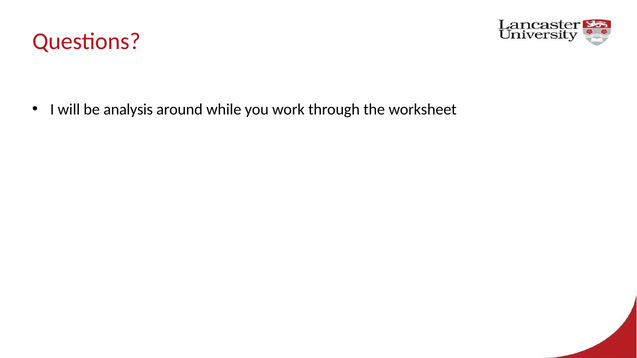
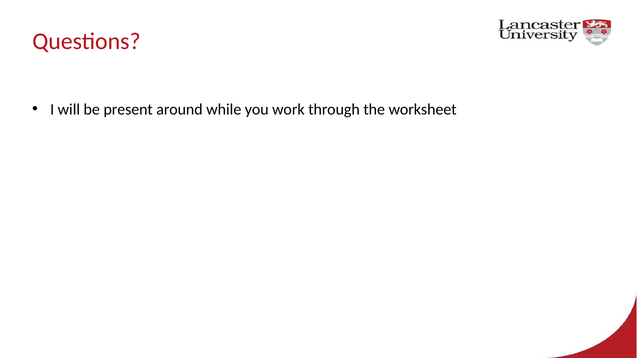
analysis: analysis -> present
